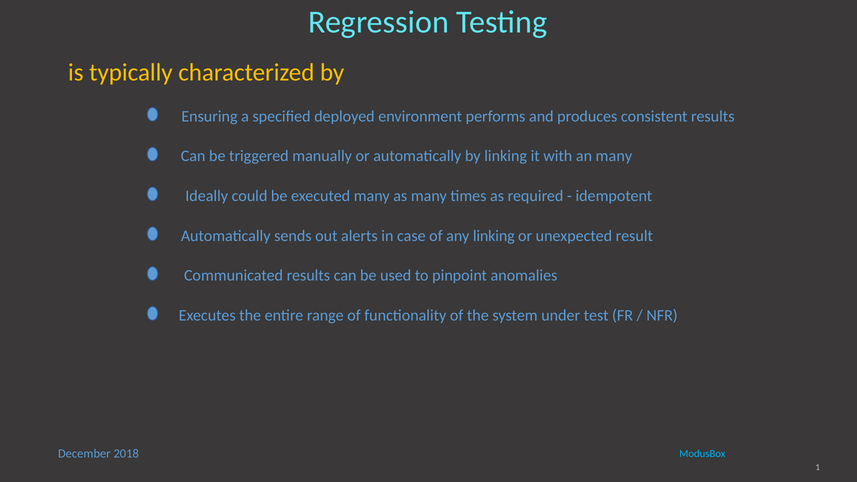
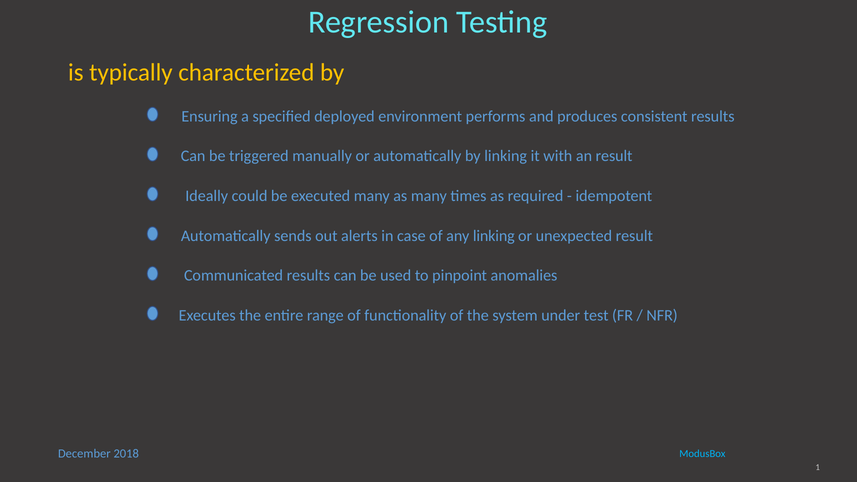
an many: many -> result
